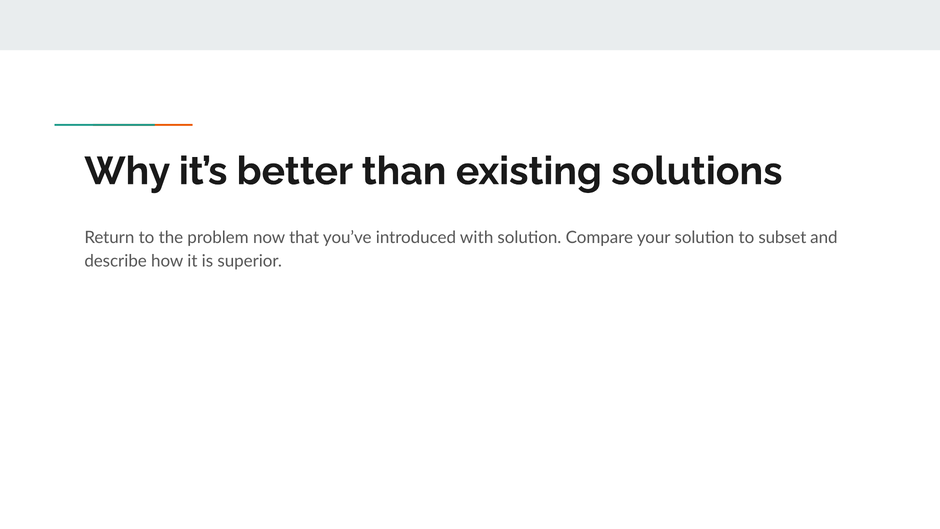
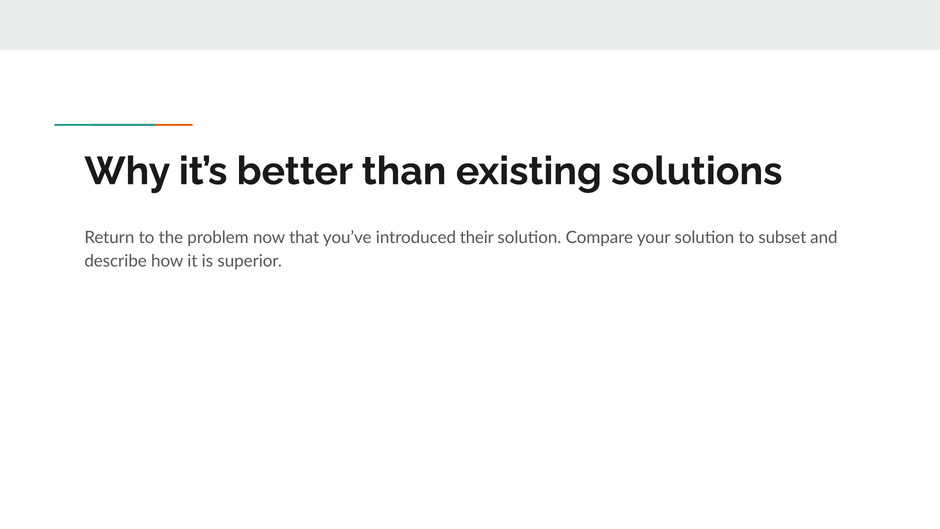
with: with -> their
